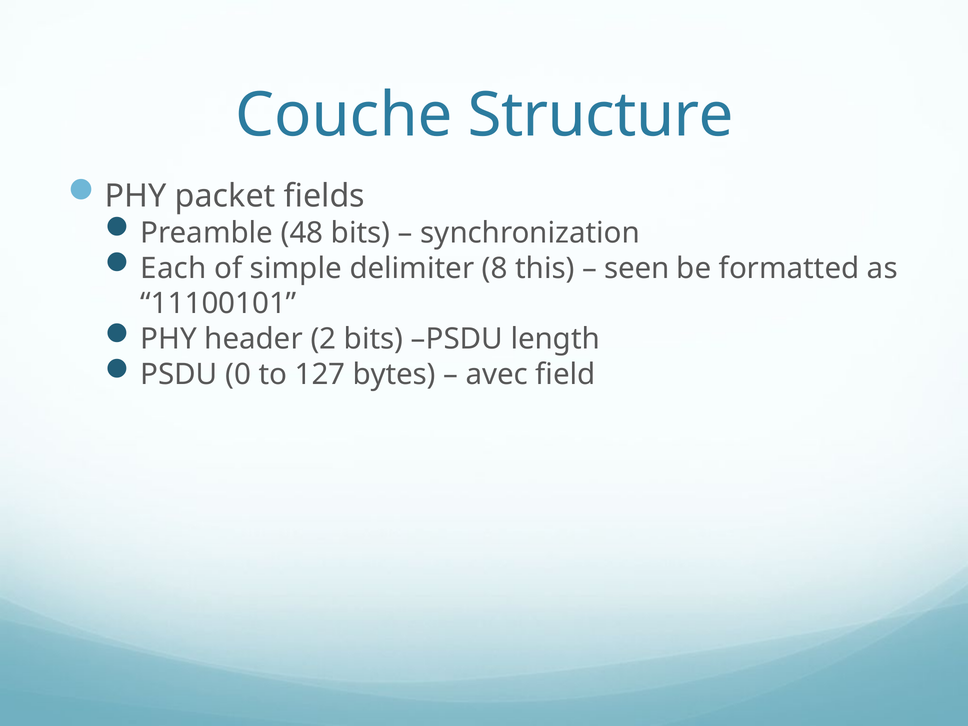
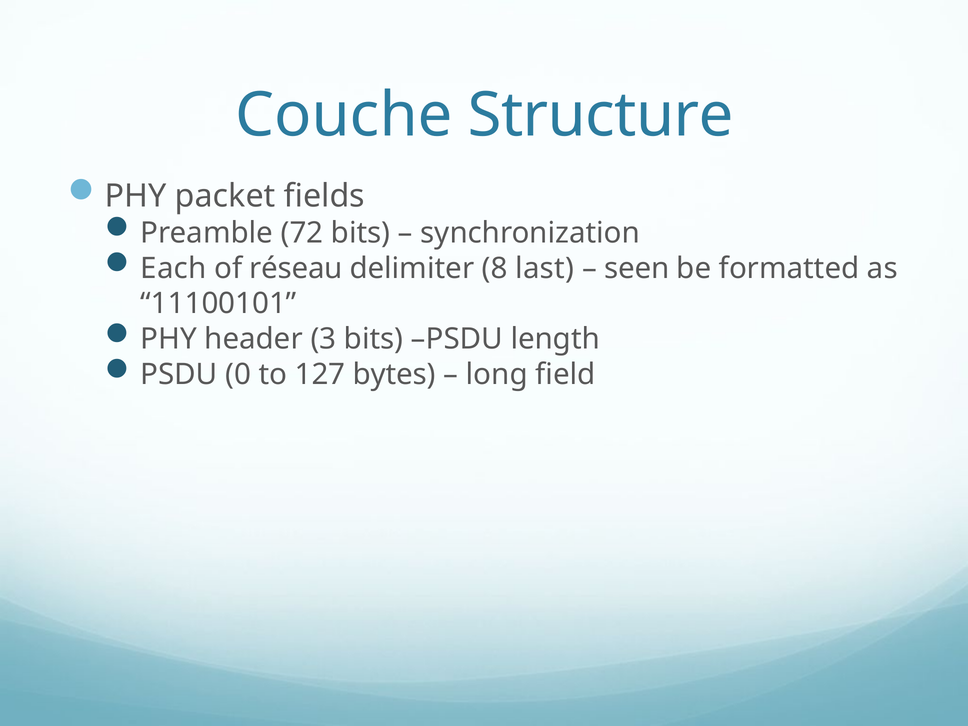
48: 48 -> 72
simple: simple -> réseau
this: this -> last
2: 2 -> 3
avec: avec -> long
